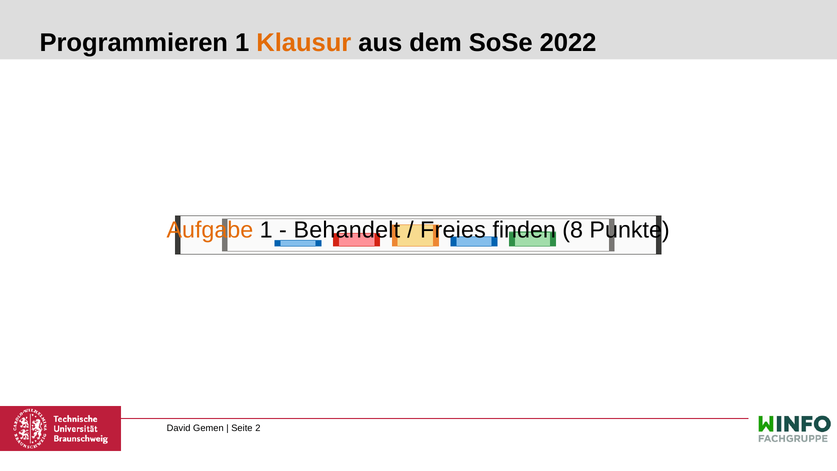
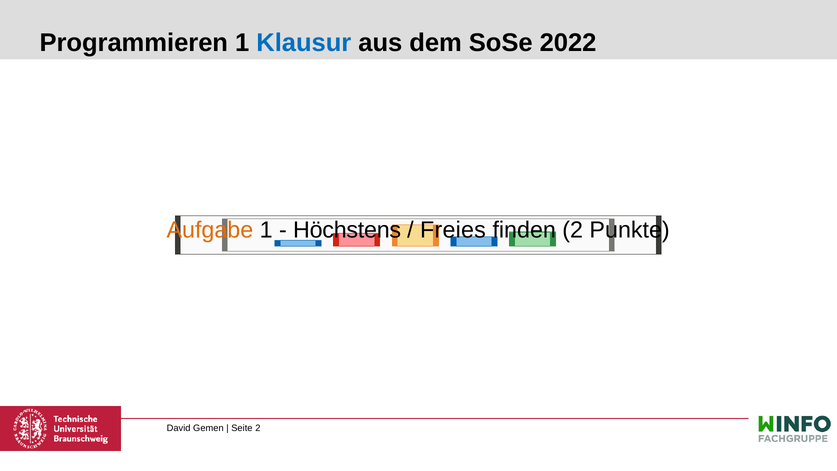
Klausur colour: orange -> blue
Behandelt: Behandelt -> Höchstens
finden 8: 8 -> 2
